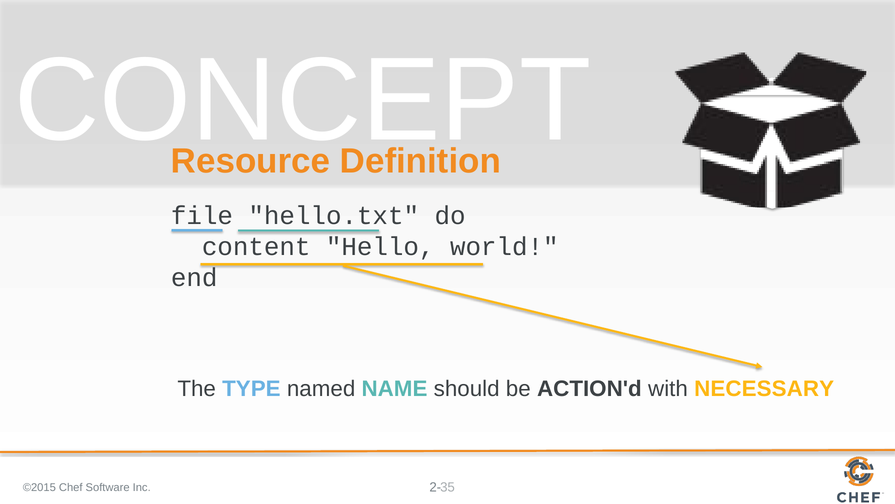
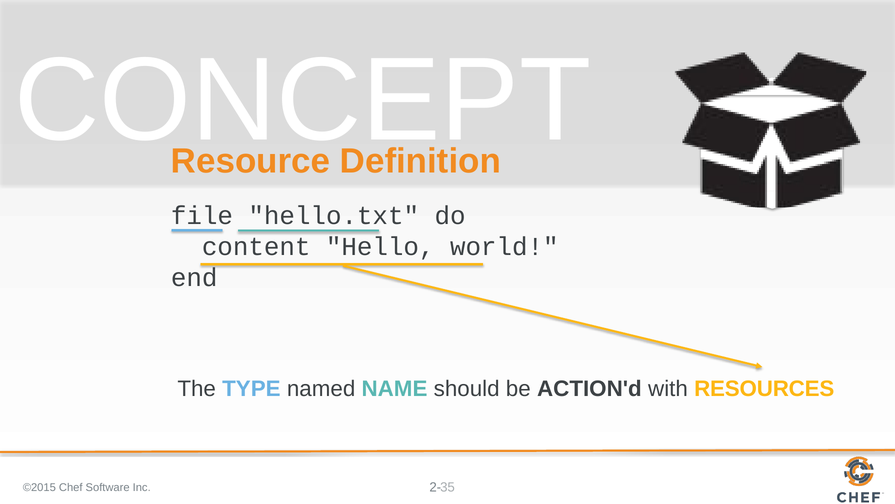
NECESSARY: NECESSARY -> RESOURCES
